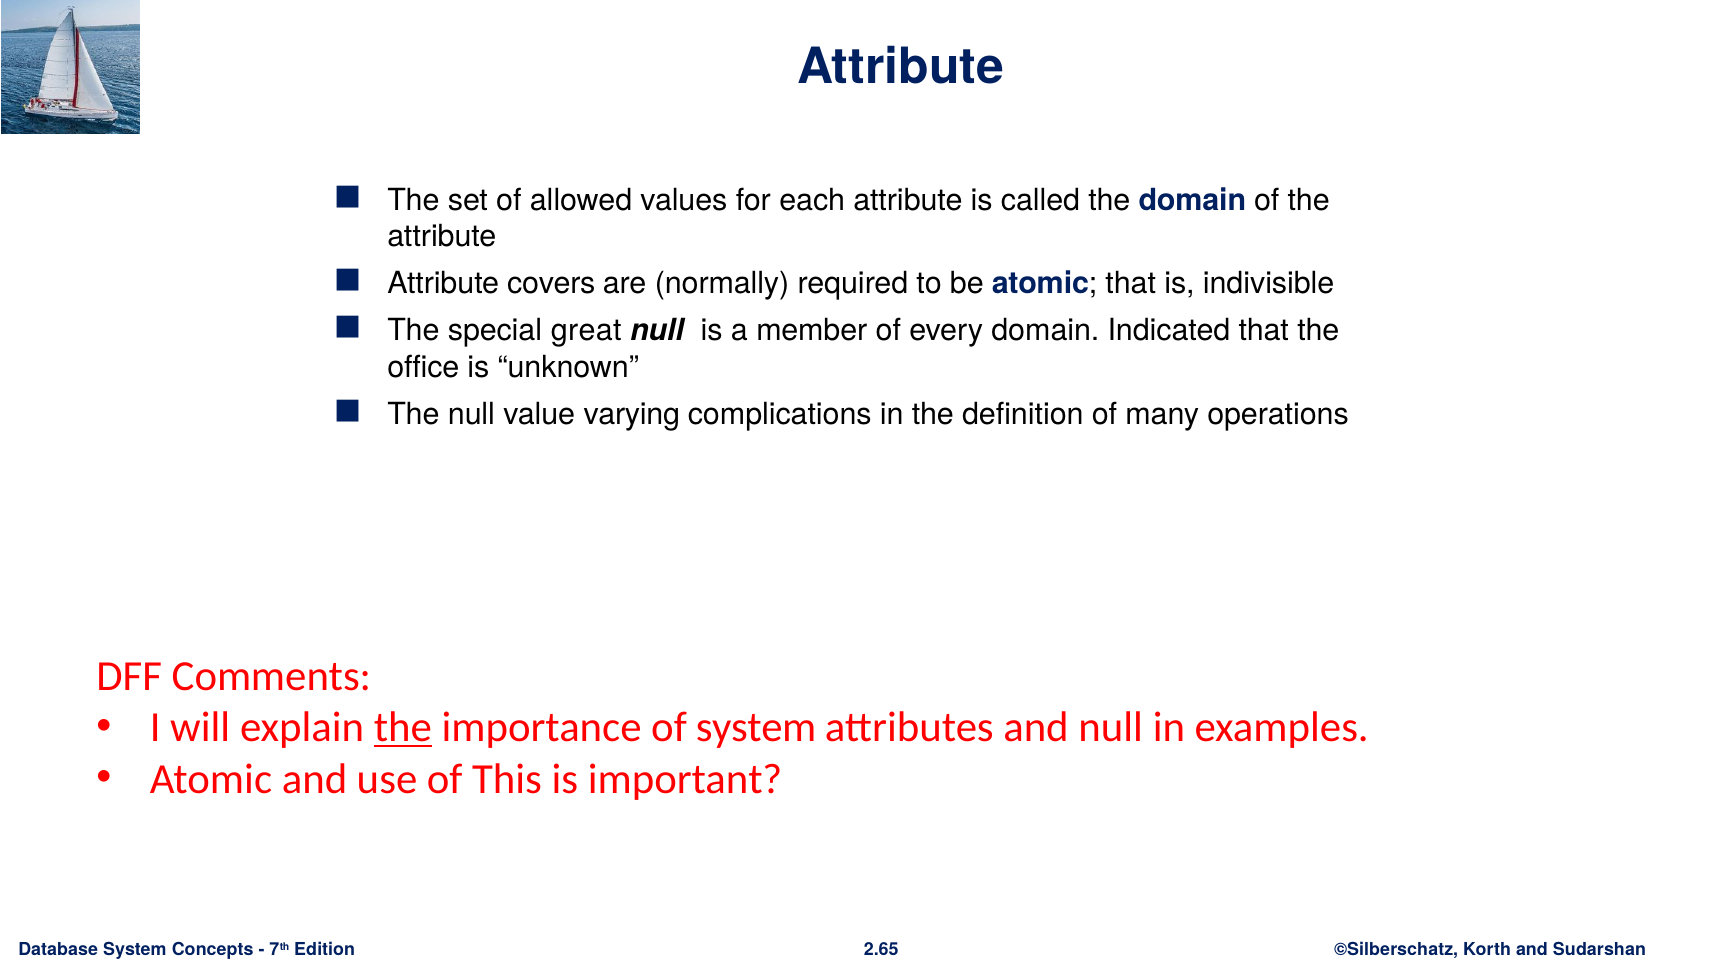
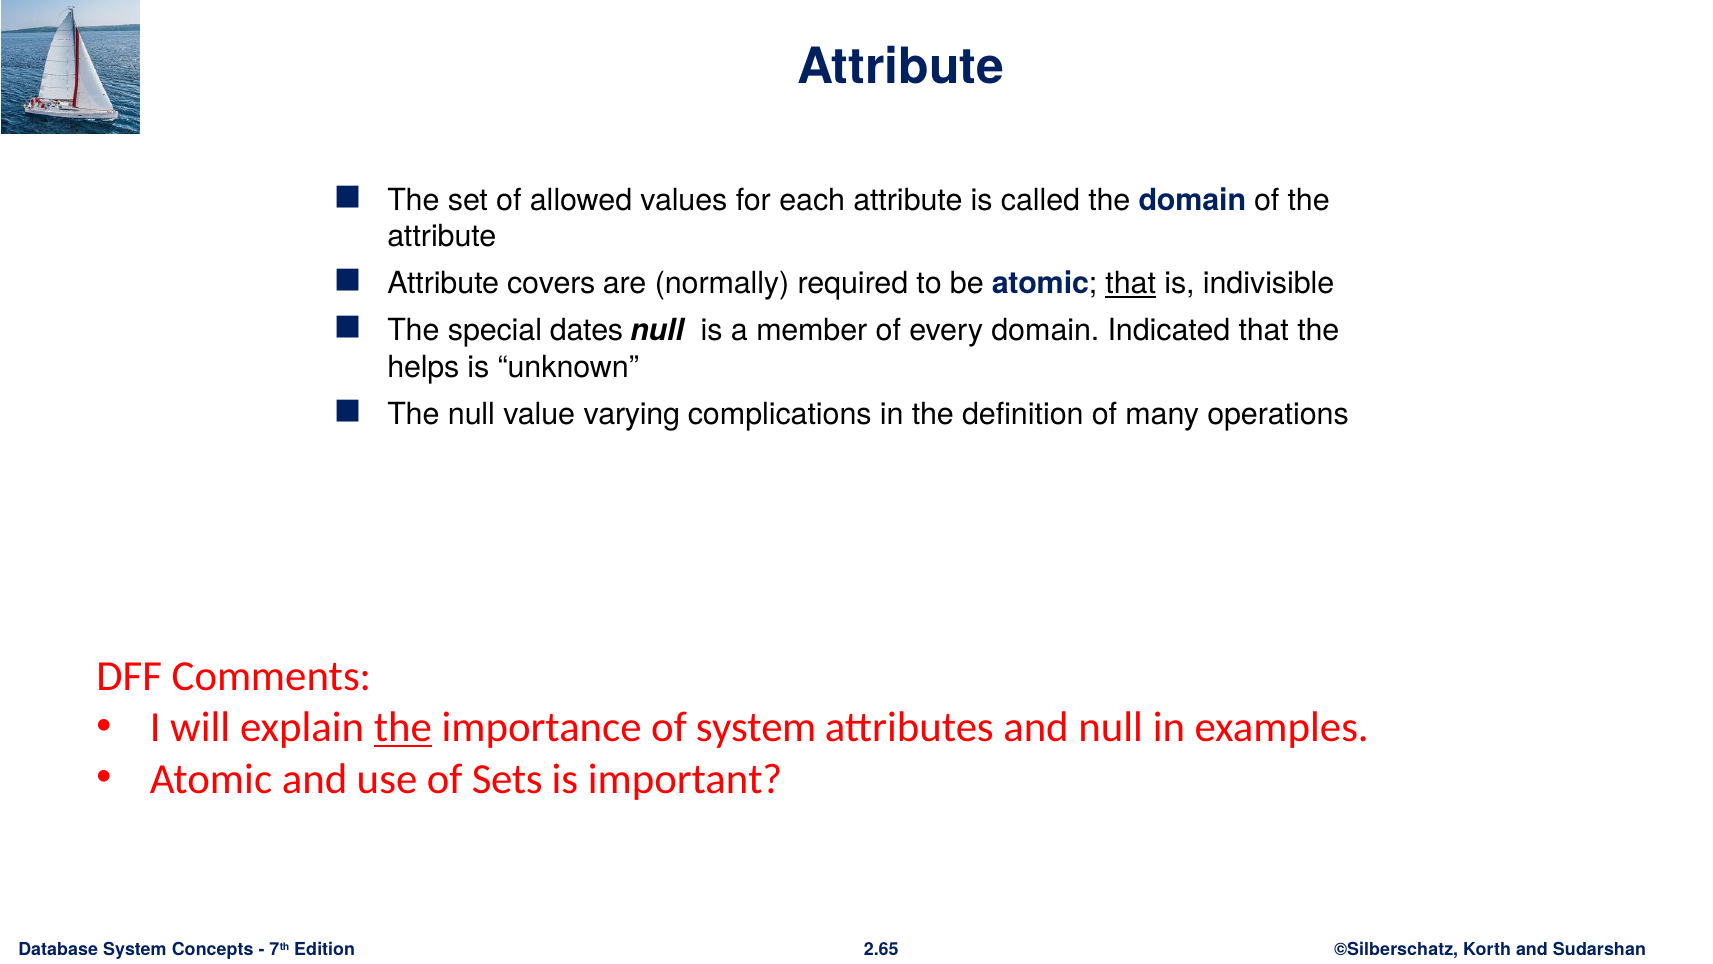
that at (1131, 284) underline: none -> present
great: great -> dates
office: office -> helps
This: This -> Sets
